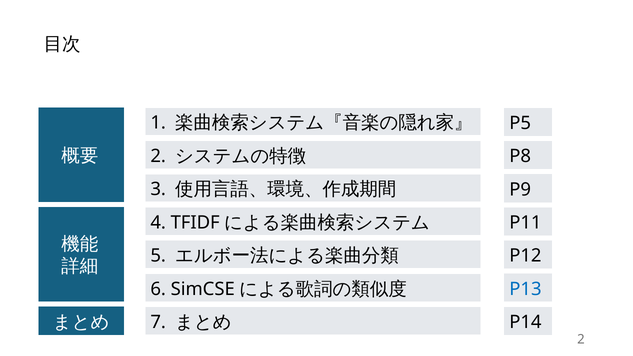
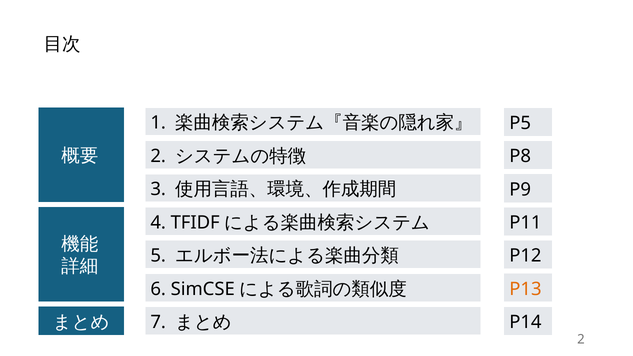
P13 colour: blue -> orange
